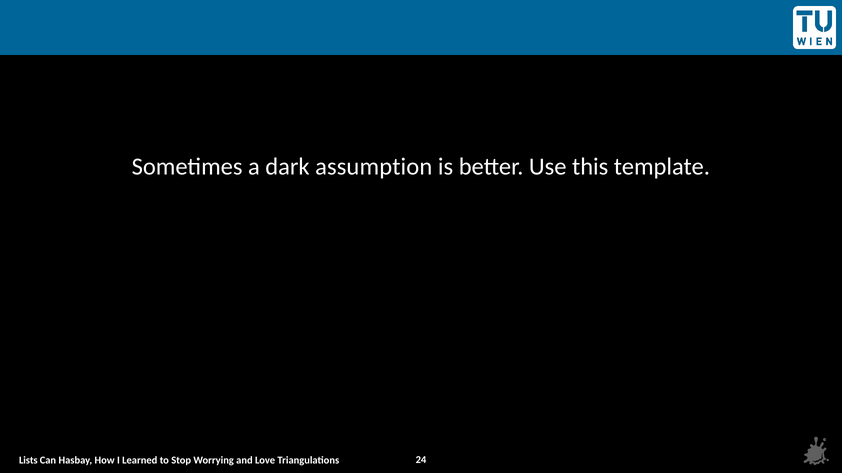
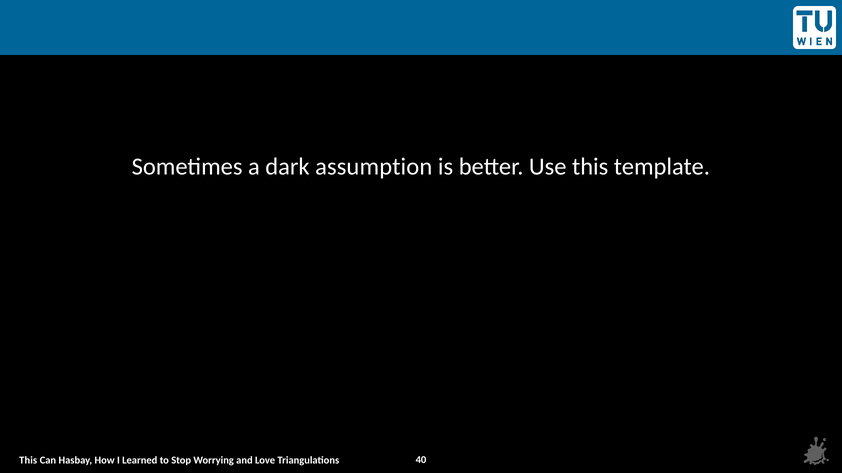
Lists at (28, 461): Lists -> This
24: 24 -> 40
